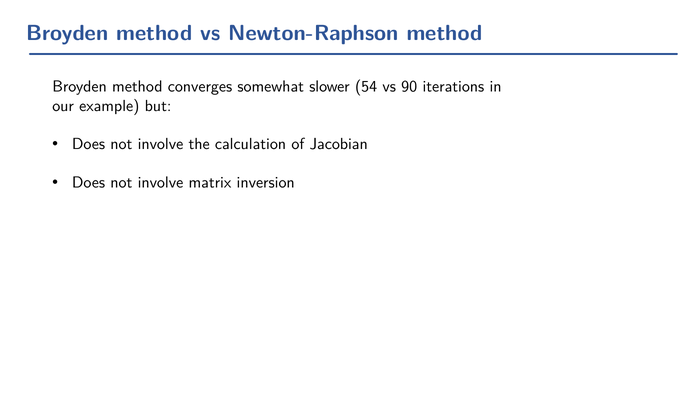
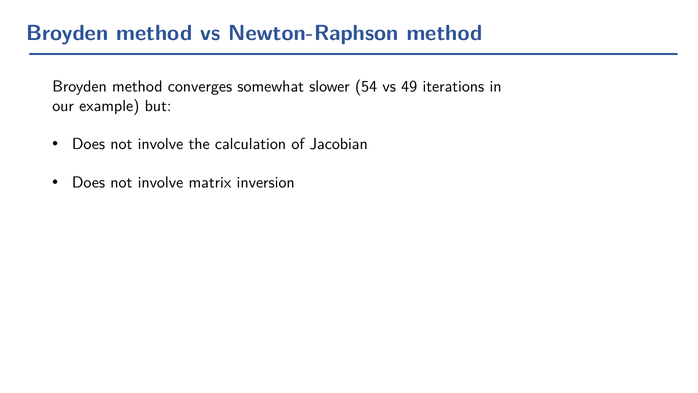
90: 90 -> 49
